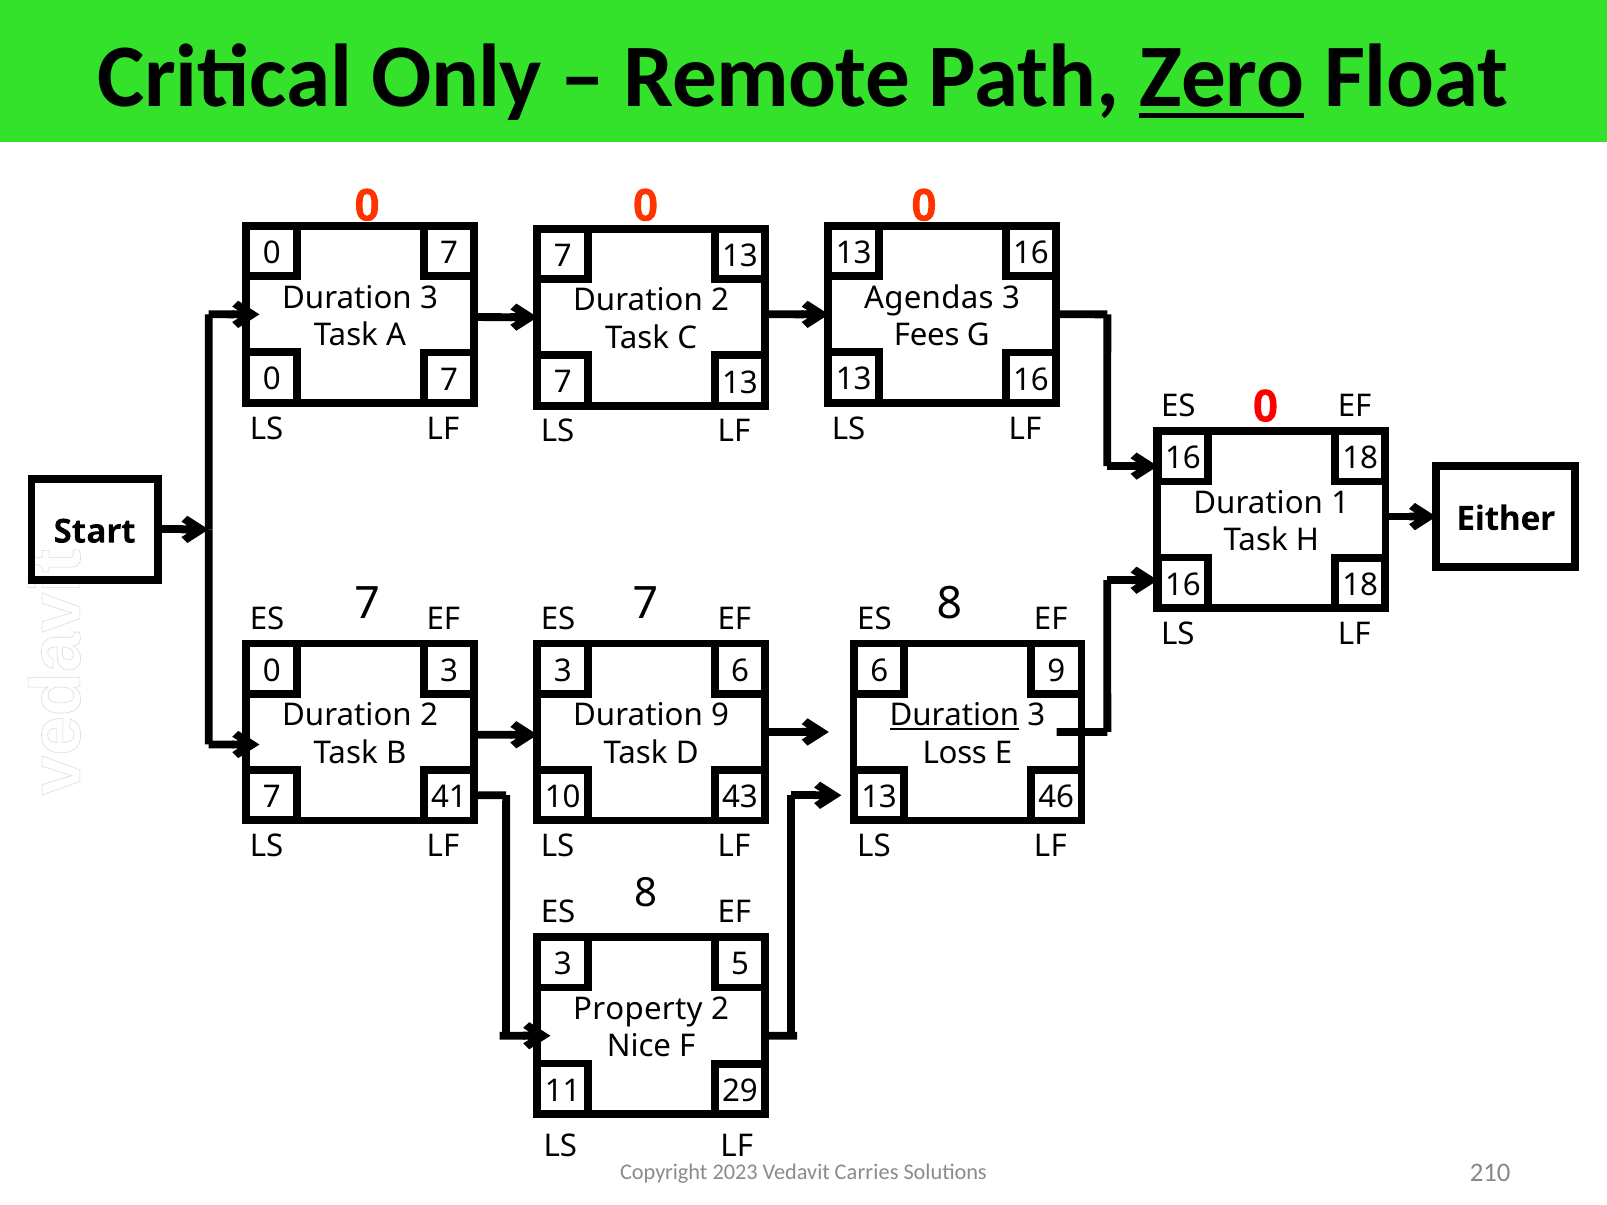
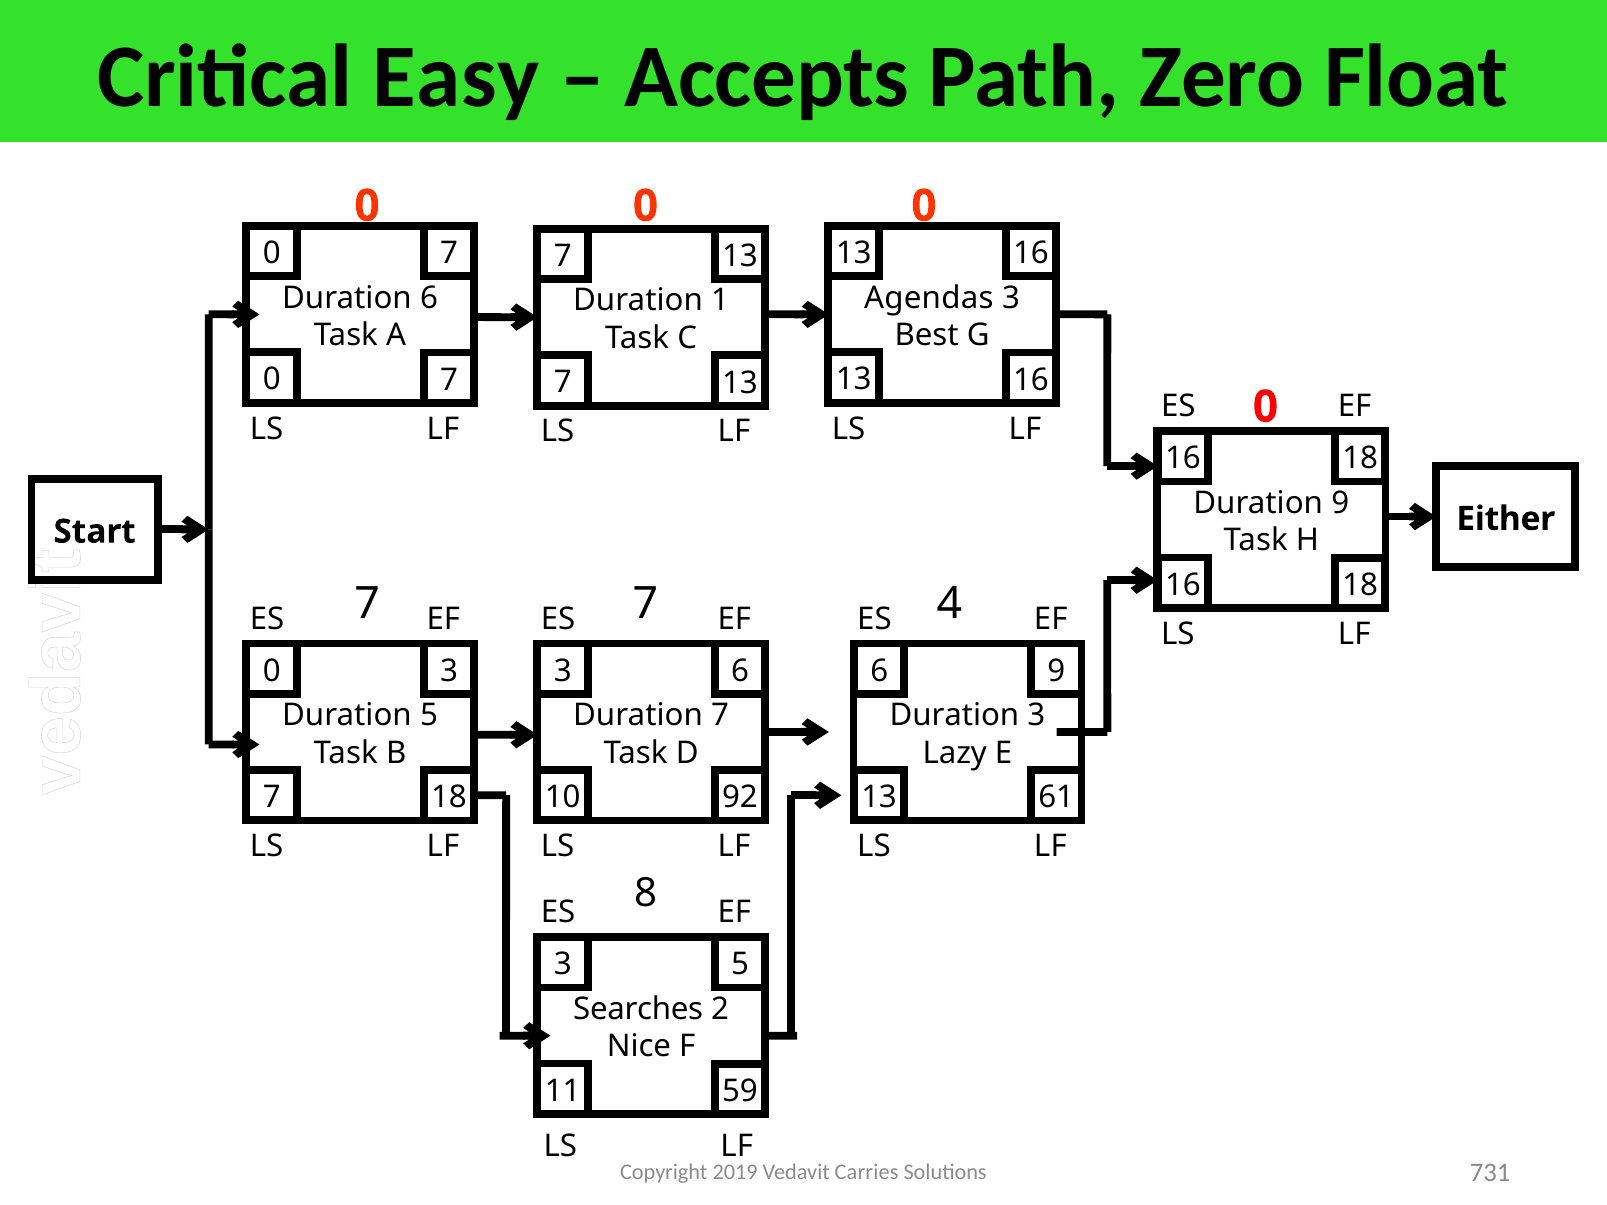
Only: Only -> Easy
Remote: Remote -> Accepts
Zero underline: present -> none
3 at (429, 298): 3 -> 6
2 at (720, 301): 2 -> 1
Fees: Fees -> Best
Duration 1: 1 -> 9
7 8: 8 -> 4
2 at (429, 716): 2 -> 5
Duration 9: 9 -> 7
Duration at (954, 716) underline: present -> none
Loss: Loss -> Lazy
7 41: 41 -> 18
43: 43 -> 92
46: 46 -> 61
Property: Property -> Searches
29: 29 -> 59
2023: 2023 -> 2019
210: 210 -> 731
